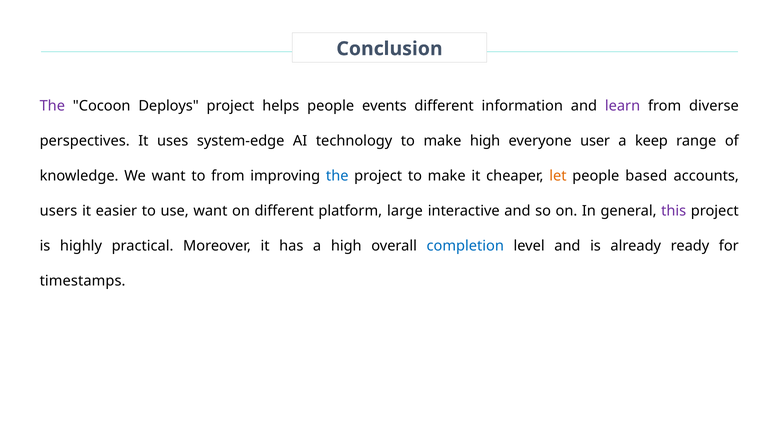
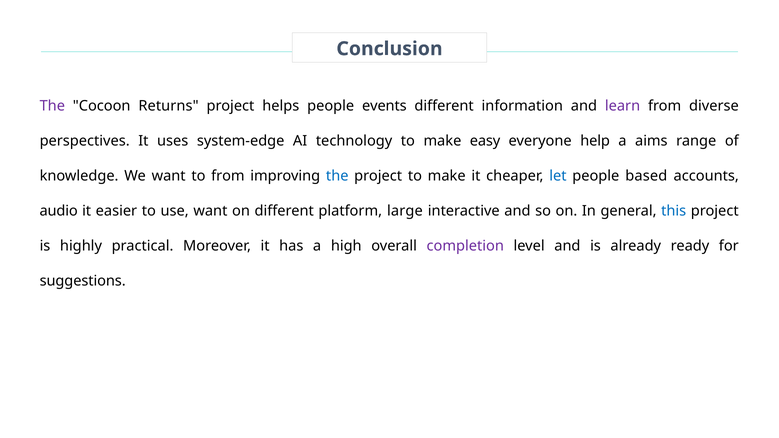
Deploys: Deploys -> Returns
make high: high -> easy
user: user -> help
keep: keep -> aims
let colour: orange -> blue
users: users -> audio
this colour: purple -> blue
completion colour: blue -> purple
timestamps: timestamps -> suggestions
